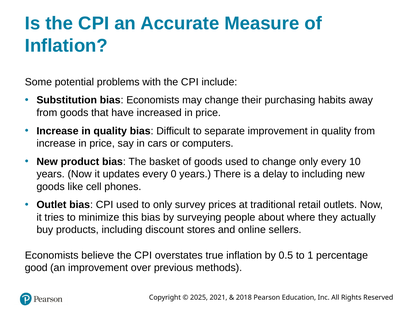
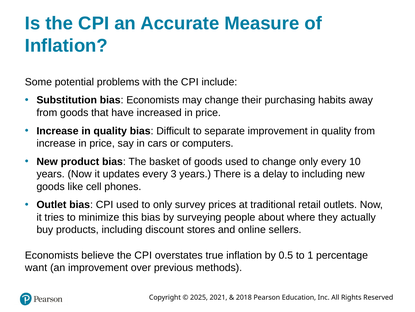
0: 0 -> 3
good: good -> want
